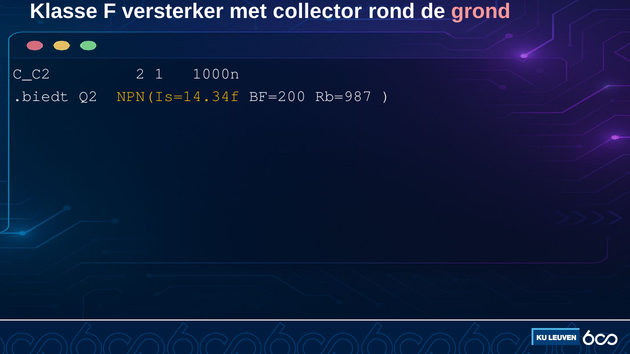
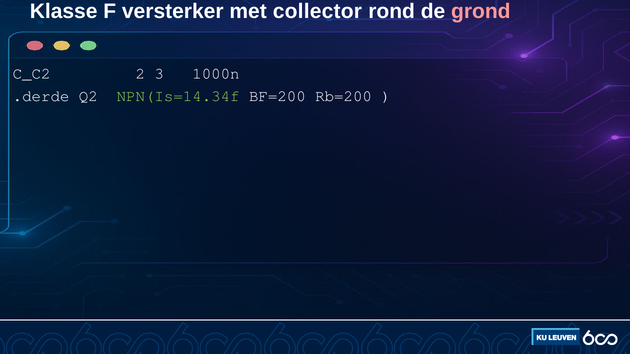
1: 1 -> 3
.biedt: .biedt -> .derde
NPN(Is=14.34f colour: yellow -> light green
Rb=987: Rb=987 -> Rb=200
